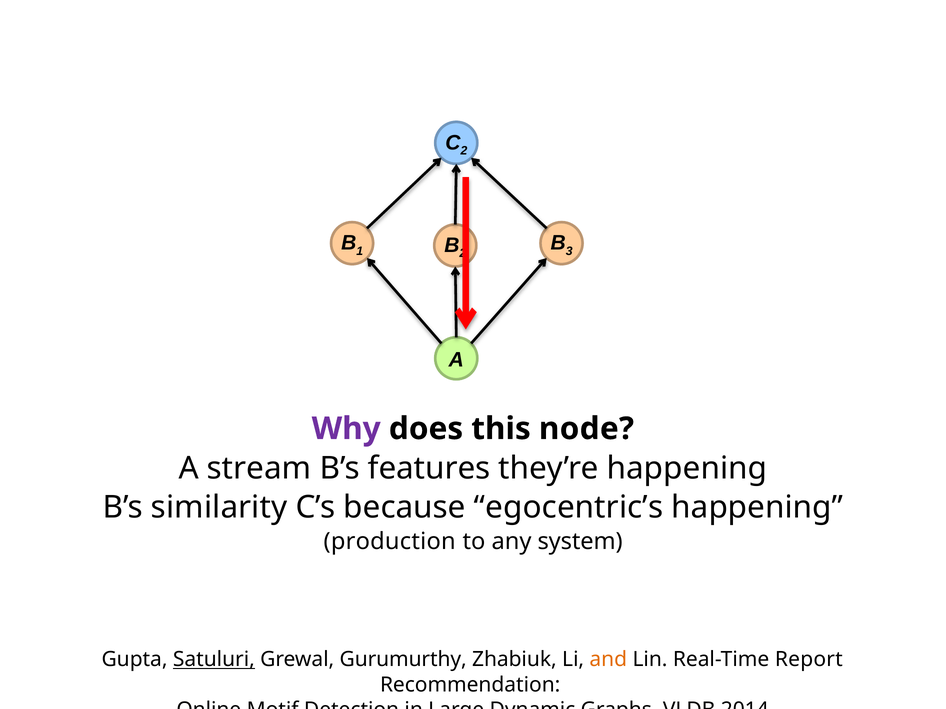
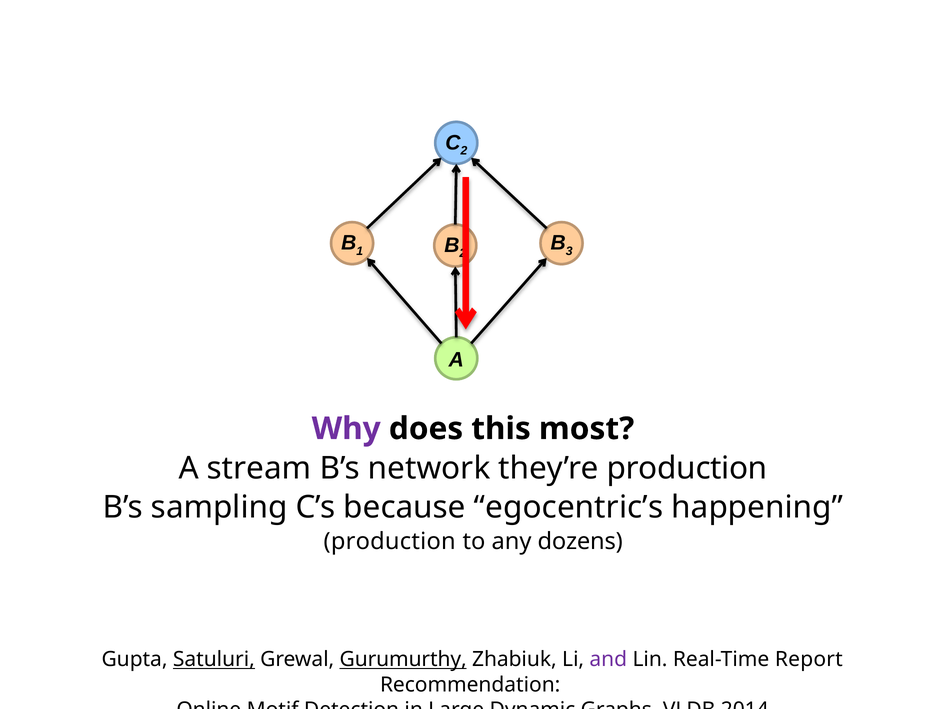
node: node -> most
features: features -> network
they’re happening: happening -> production
similarity: similarity -> sampling
system: system -> dozens
Gurumurthy underline: none -> present
and colour: orange -> purple
